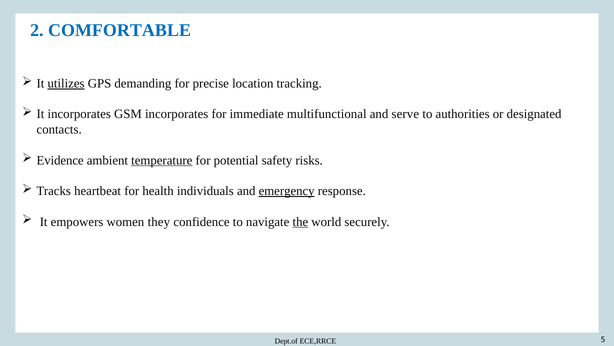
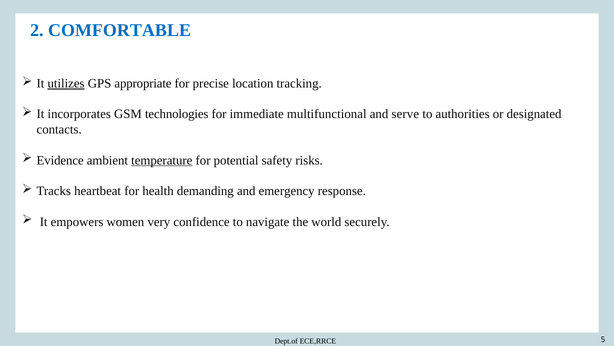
demanding: demanding -> appropriate
GSM incorporates: incorporates -> technologies
individuals: individuals -> demanding
emergency underline: present -> none
they: they -> very
the underline: present -> none
